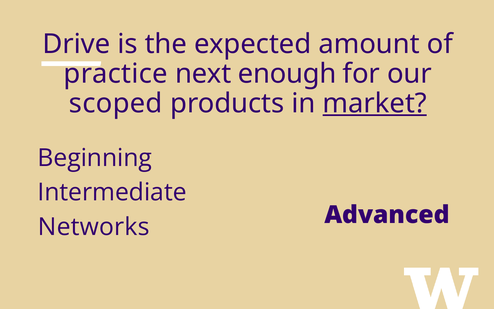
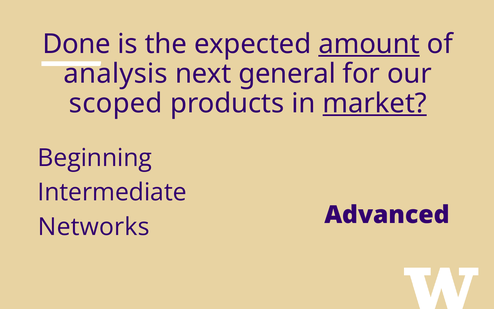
Drive: Drive -> Done
amount underline: none -> present
practice: practice -> analysis
enough: enough -> general
